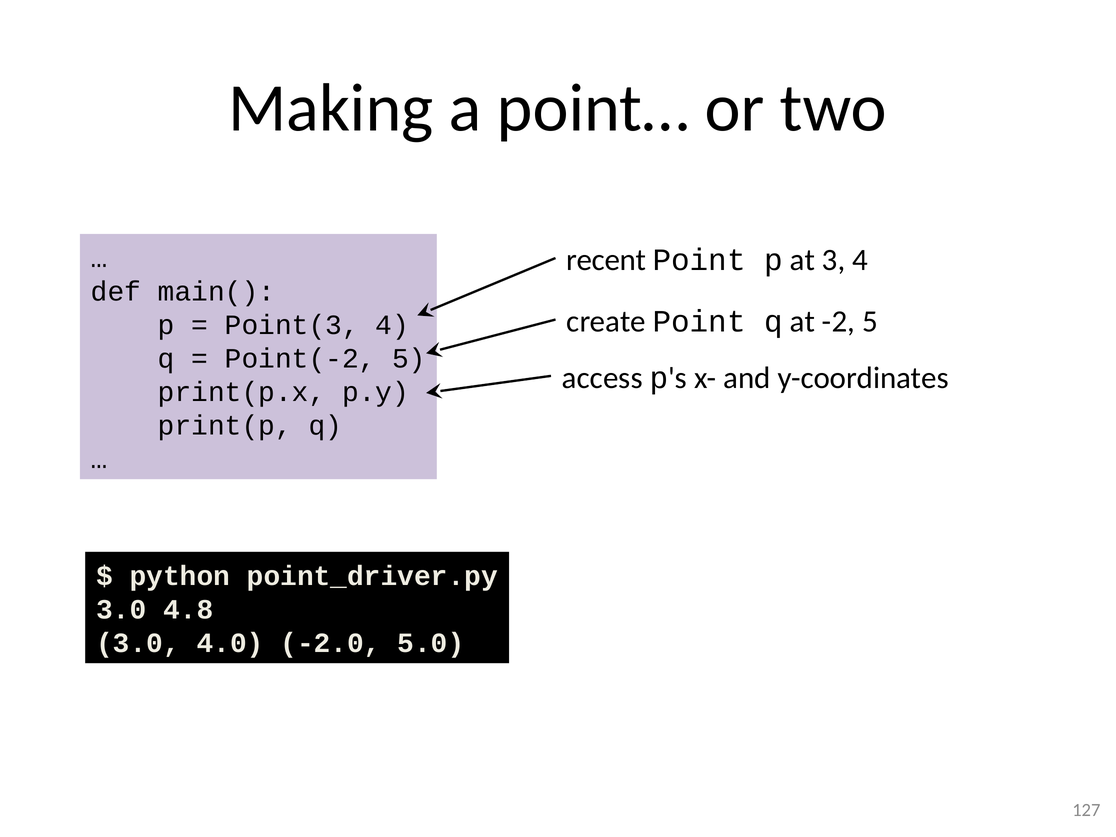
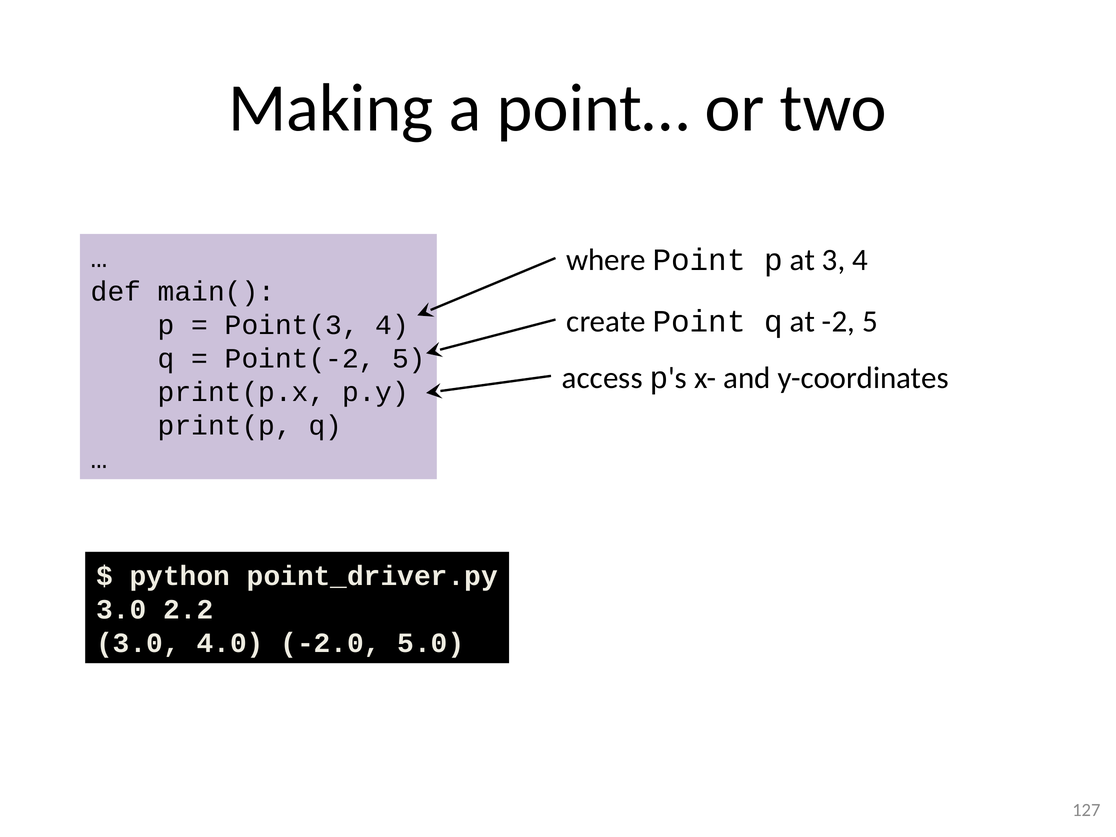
recent: recent -> where
4.8: 4.8 -> 2.2
